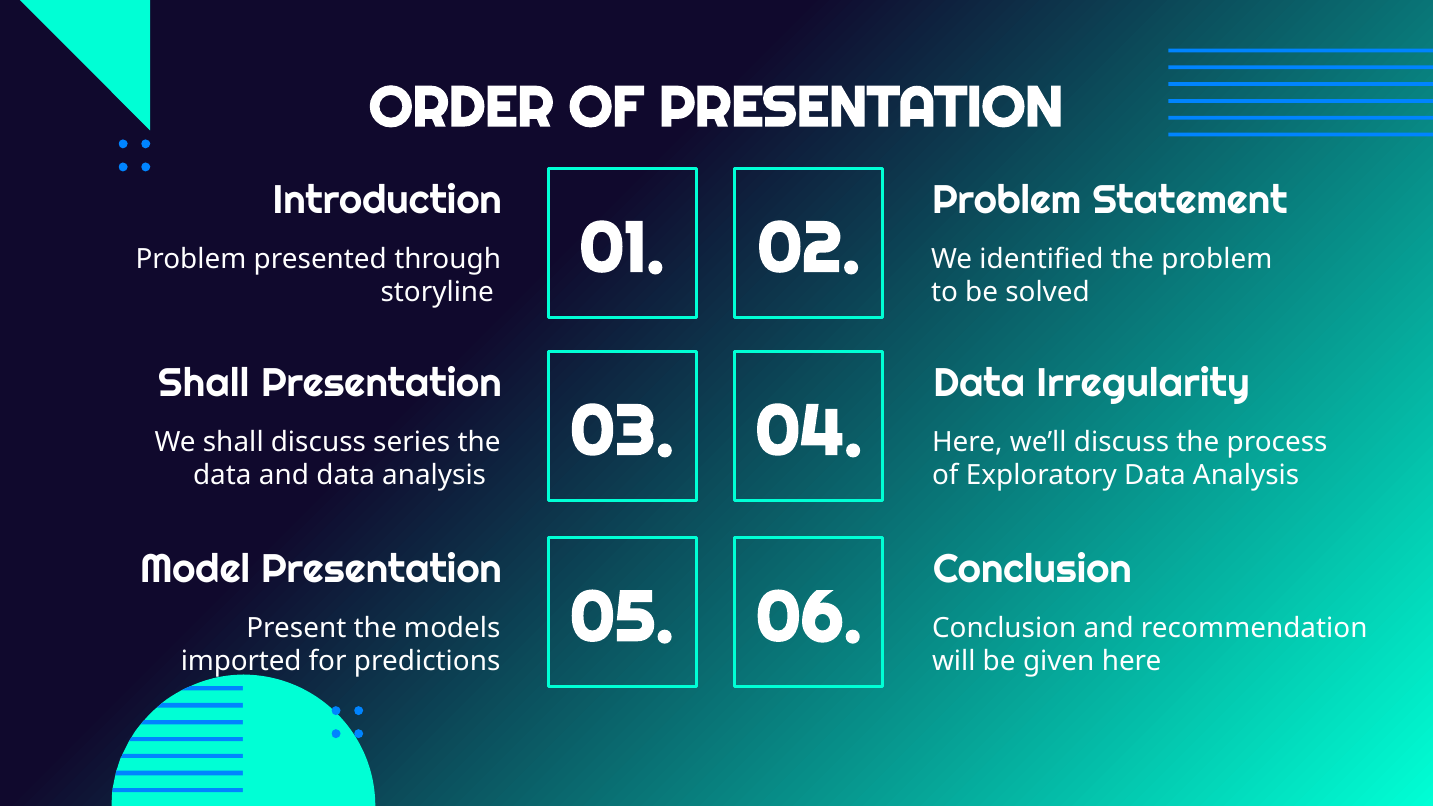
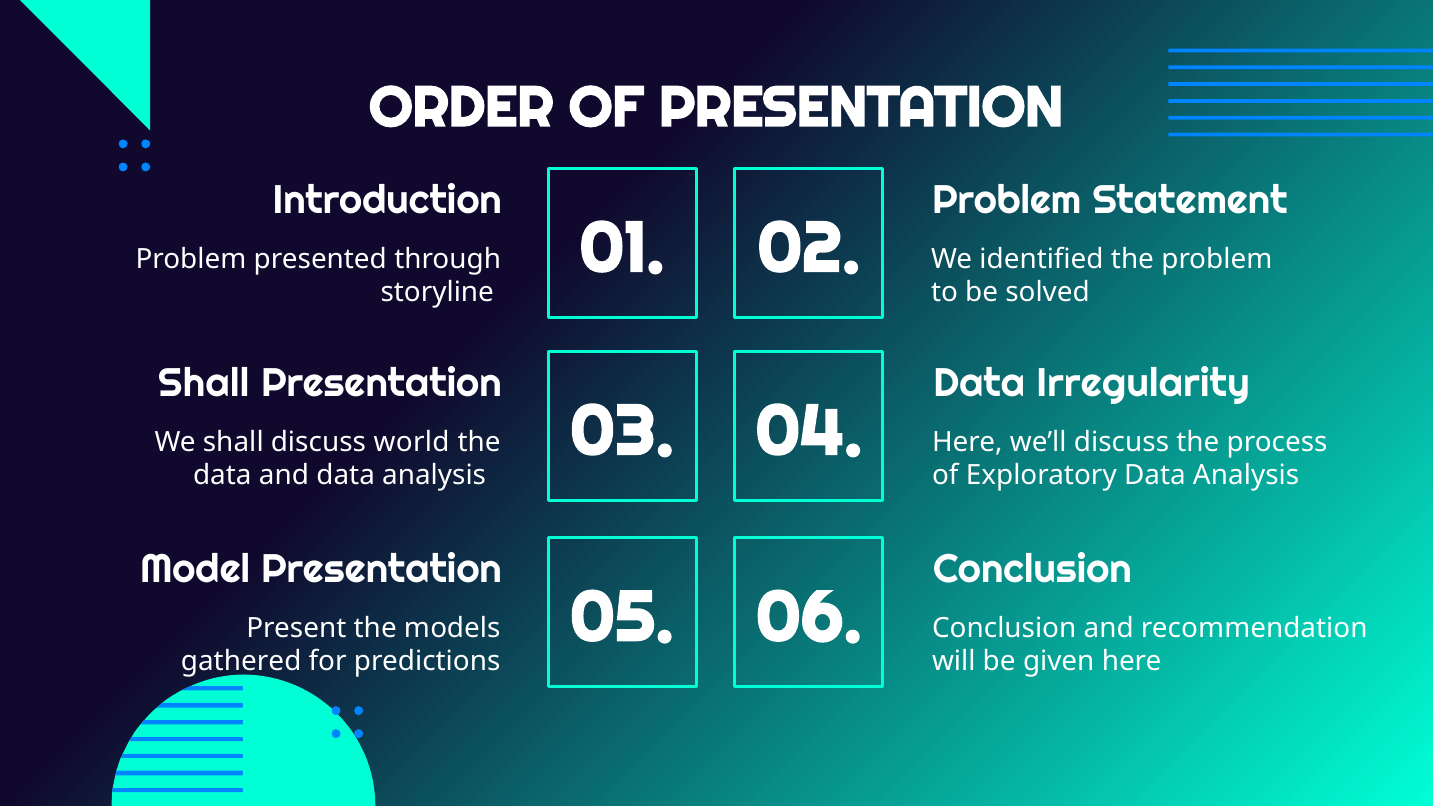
series: series -> world
imported: imported -> gathered
